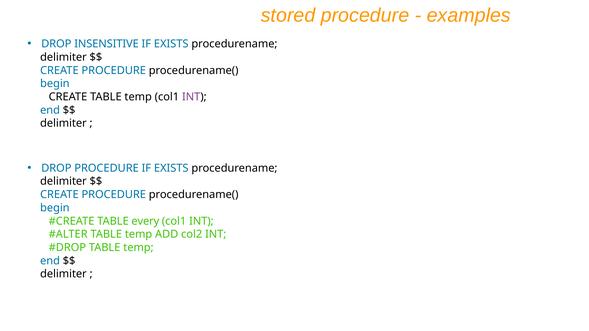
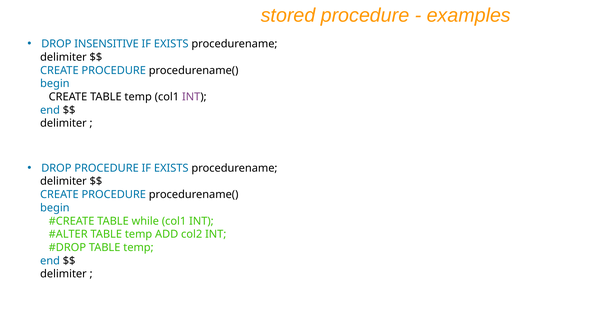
every: every -> while
